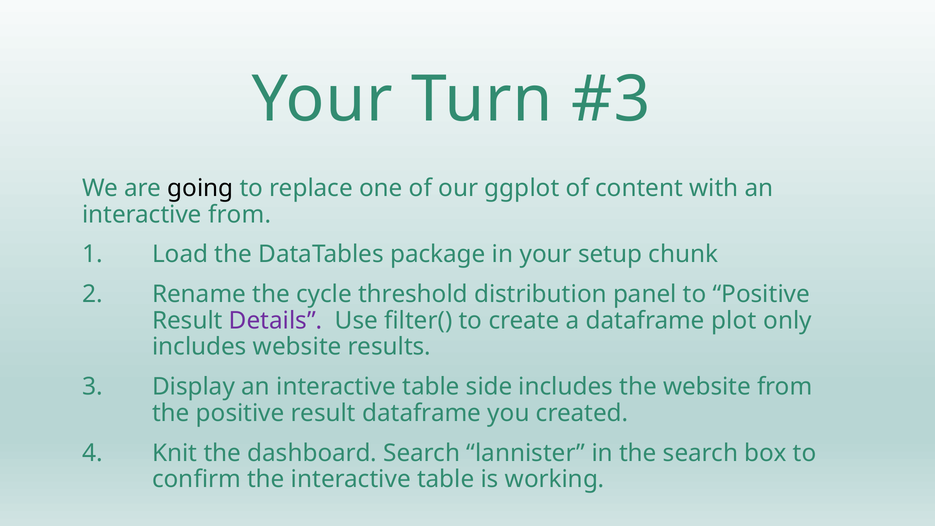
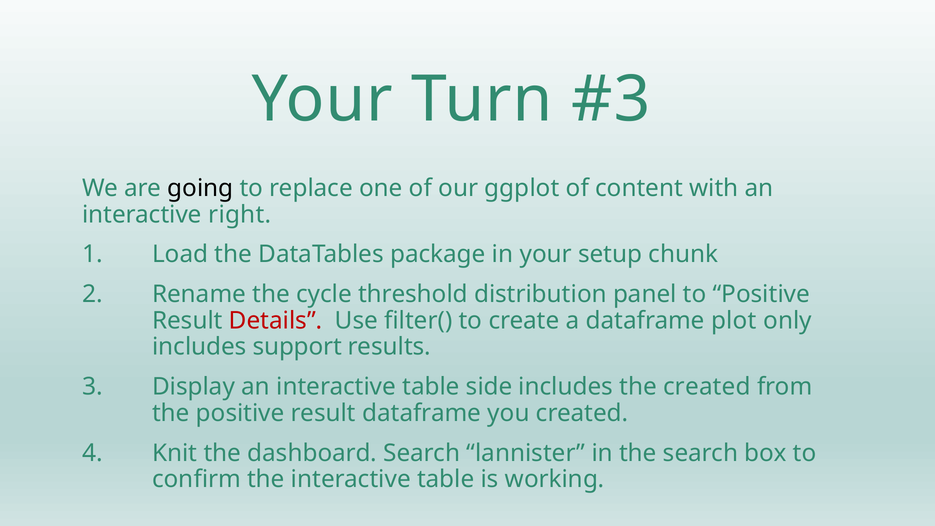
interactive from: from -> right
Details colour: purple -> red
includes website: website -> support
the website: website -> created
